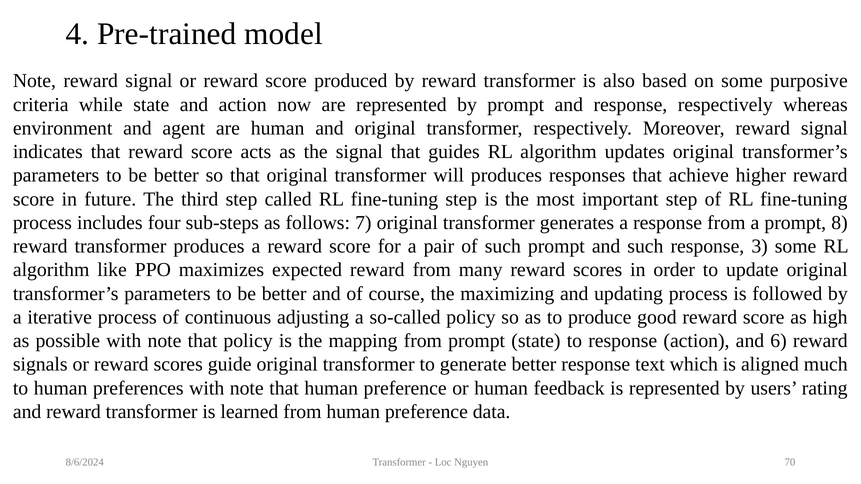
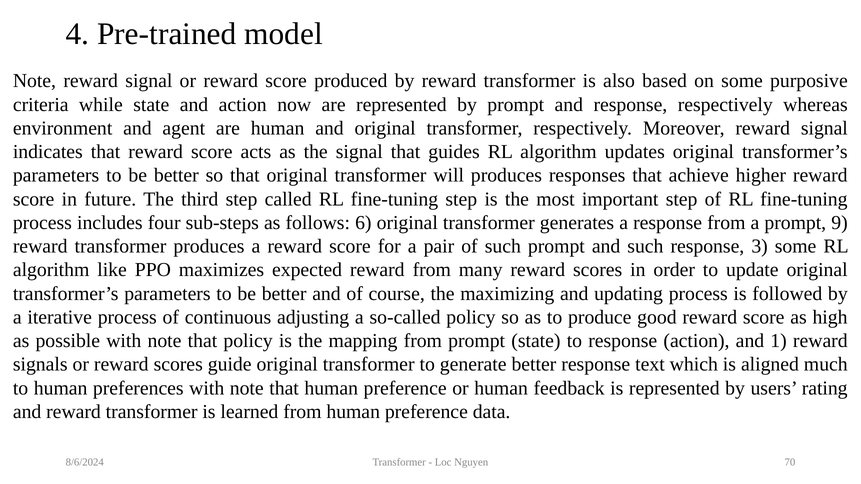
7: 7 -> 6
8: 8 -> 9
6: 6 -> 1
